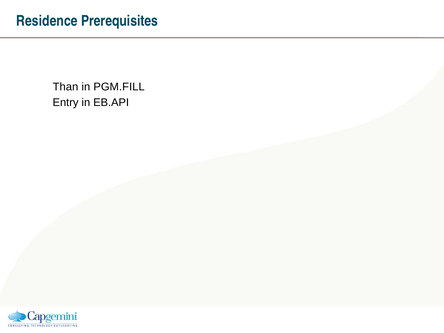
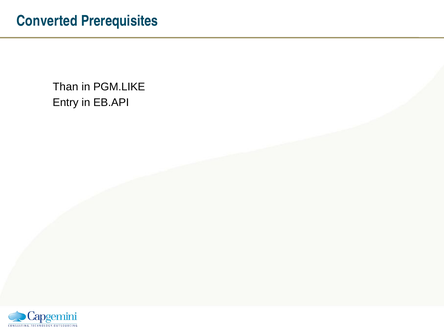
Residence: Residence -> Converted
PGM.FILL: PGM.FILL -> PGM.LIKE
